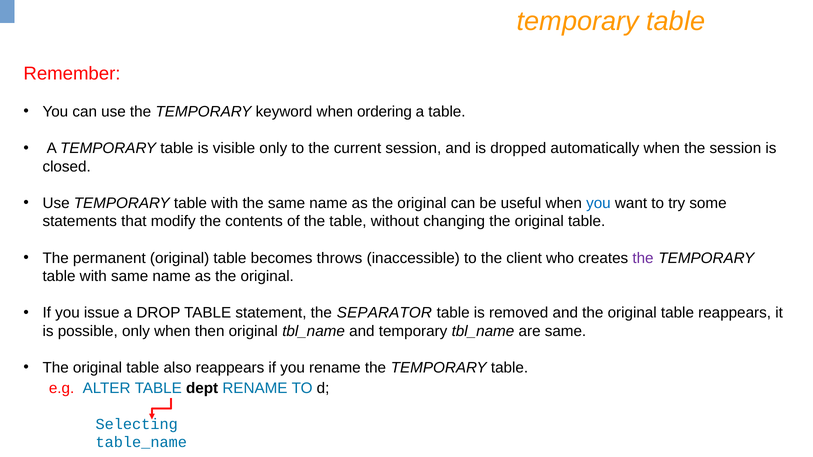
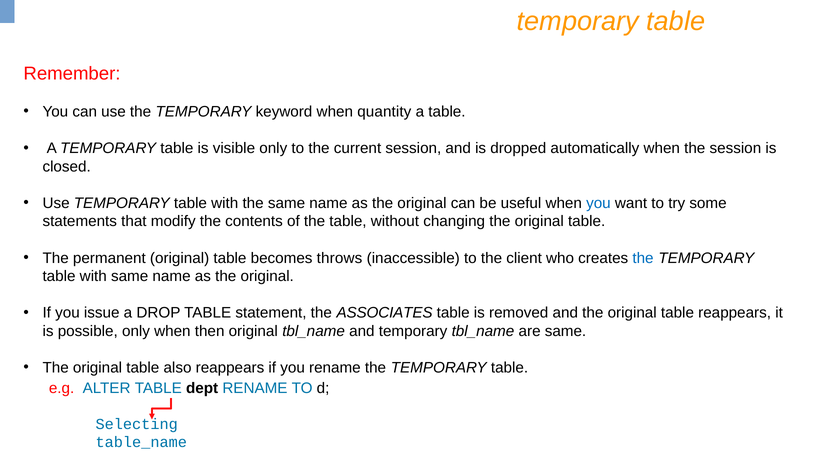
ordering: ordering -> quantity
the at (643, 258) colour: purple -> blue
SEPARATOR: SEPARATOR -> ASSOCIATES
